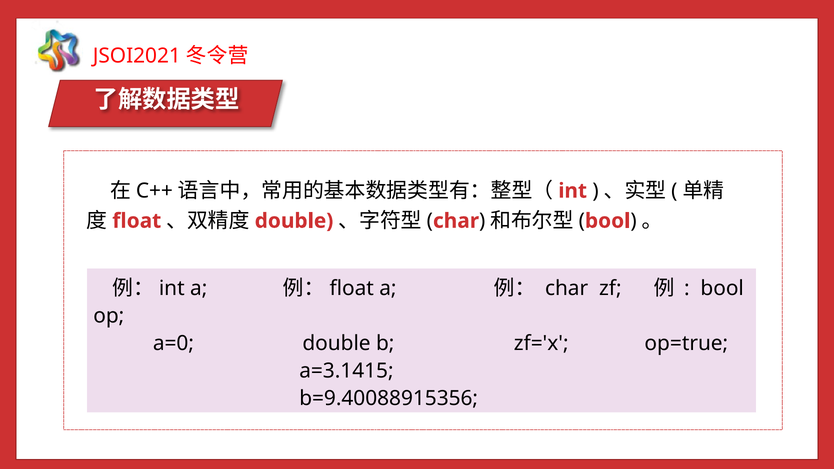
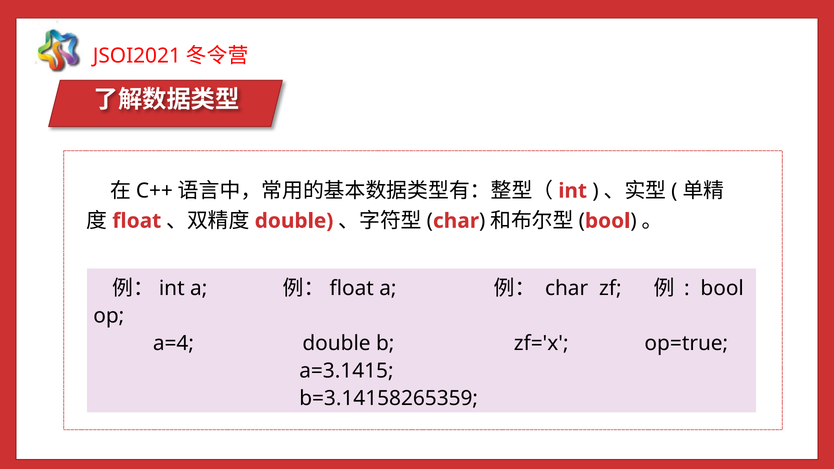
a=0: a=0 -> a=4
b=9.40088915356: b=9.40088915356 -> b=3.14158265359
